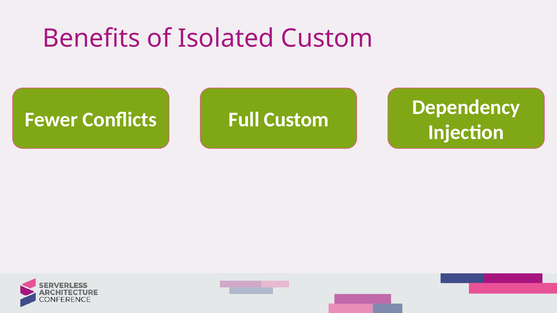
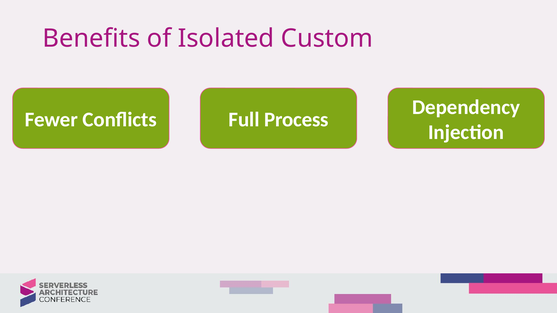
Full Custom: Custom -> Process
